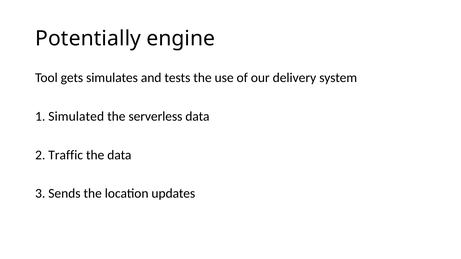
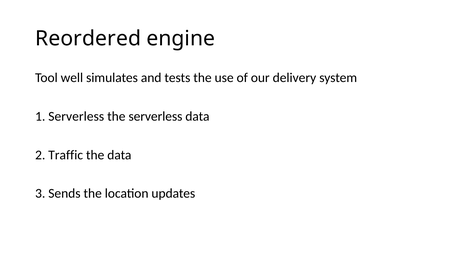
Potentially: Potentially -> Reordered
gets: gets -> well
1 Simulated: Simulated -> Serverless
